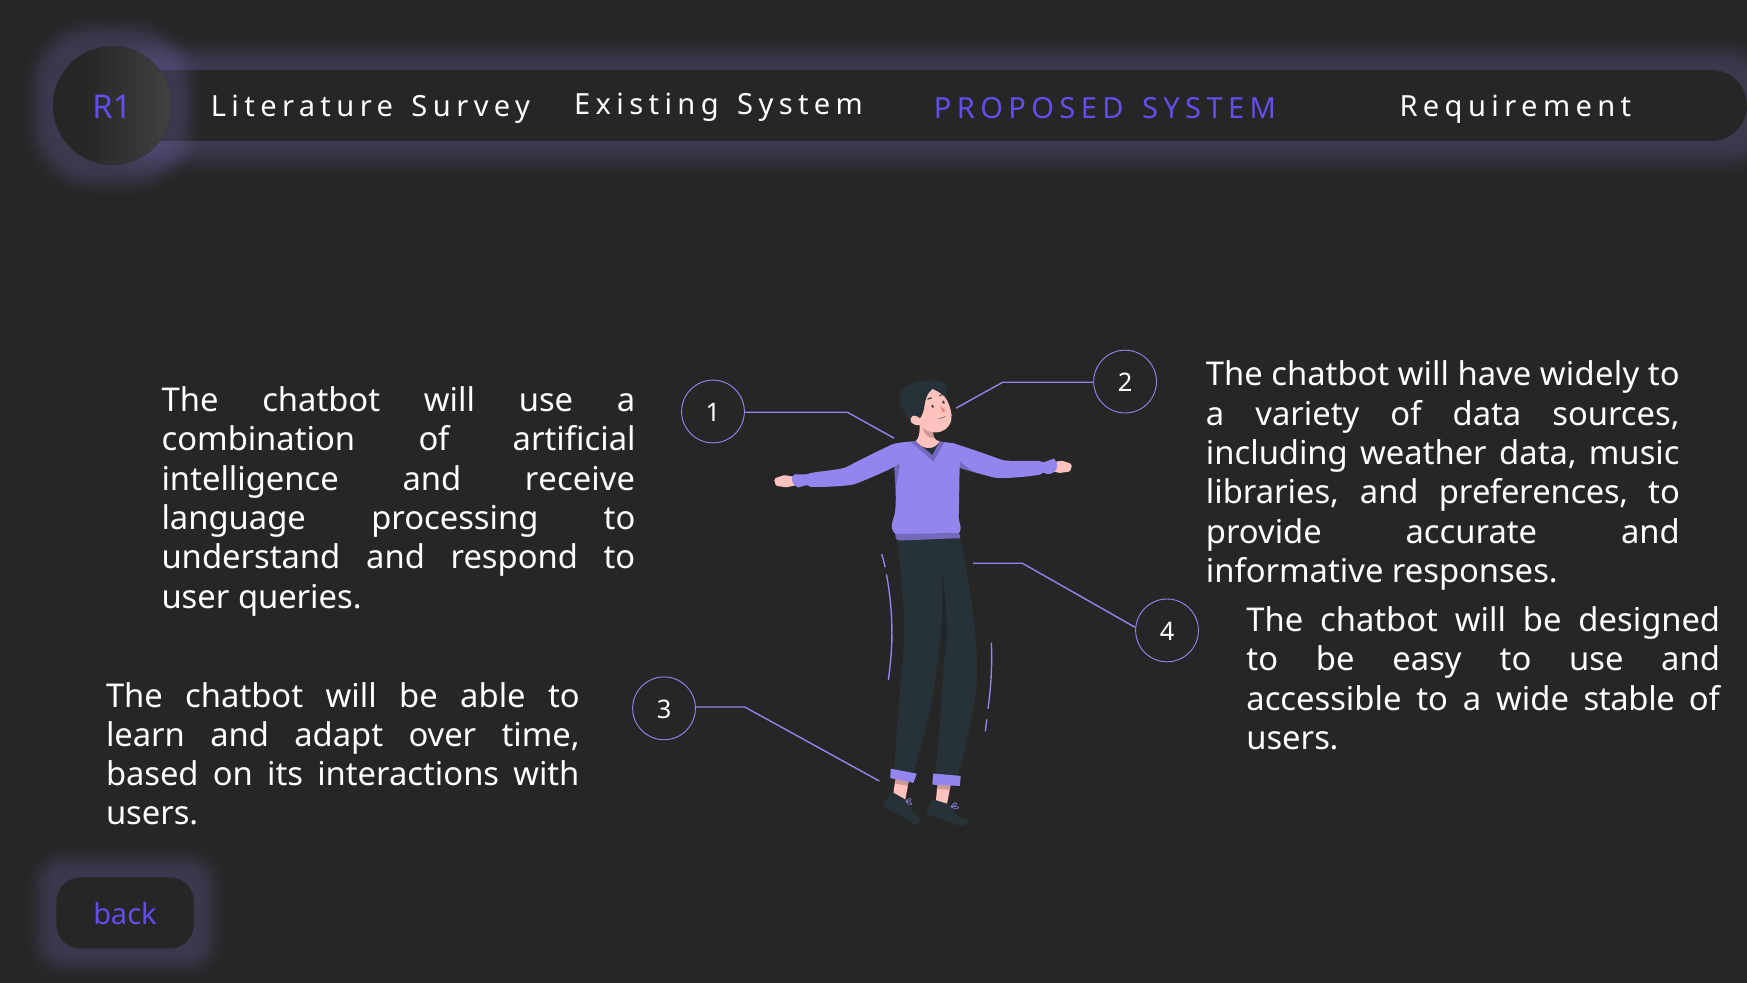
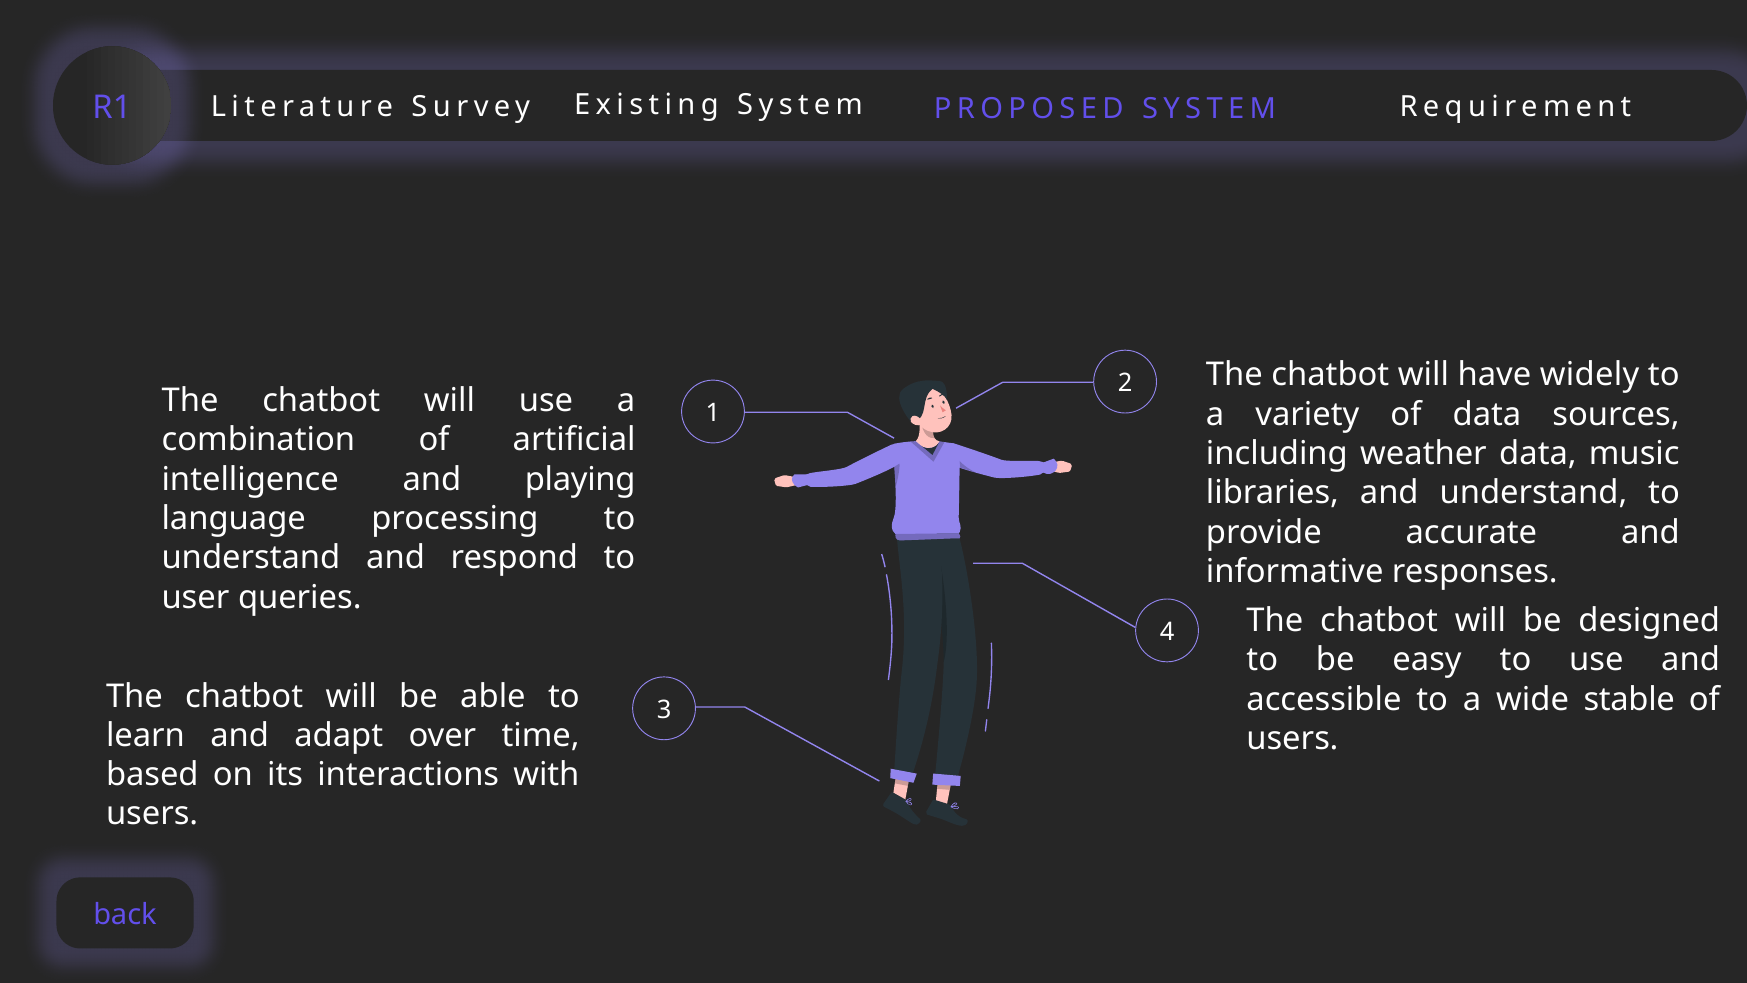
receive: receive -> playing
and preferences: preferences -> understand
